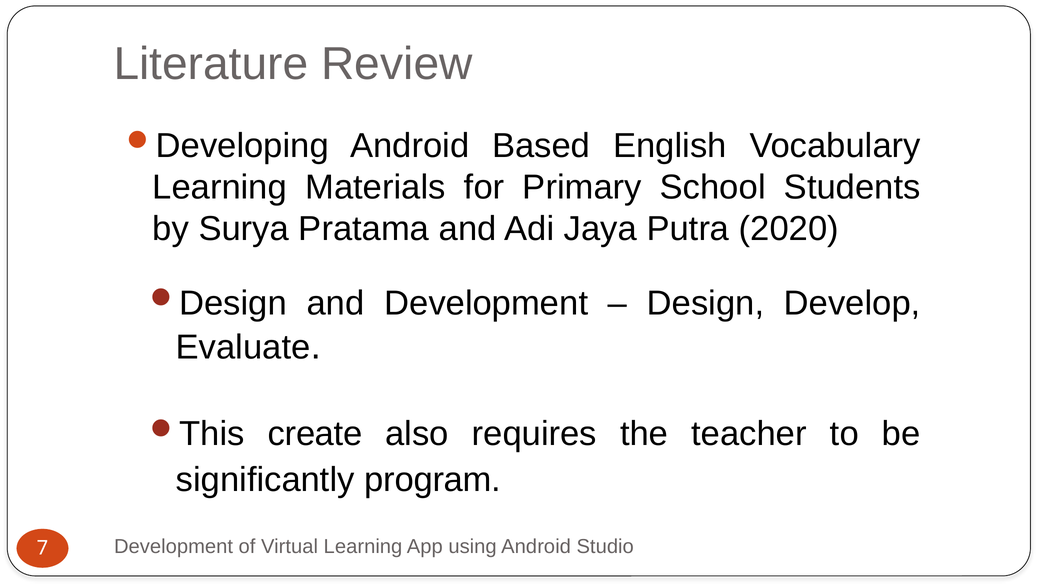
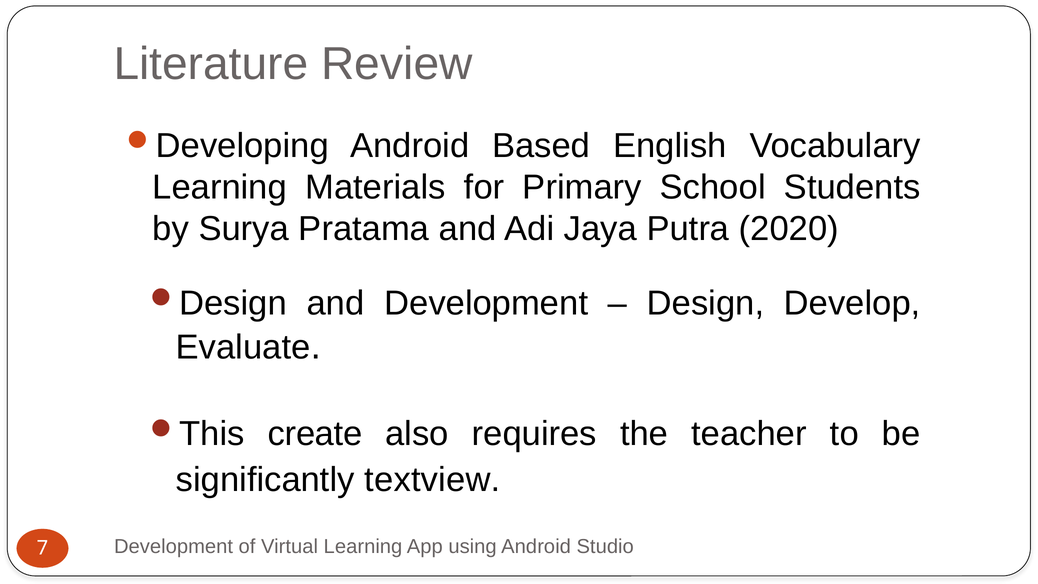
program: program -> textview
